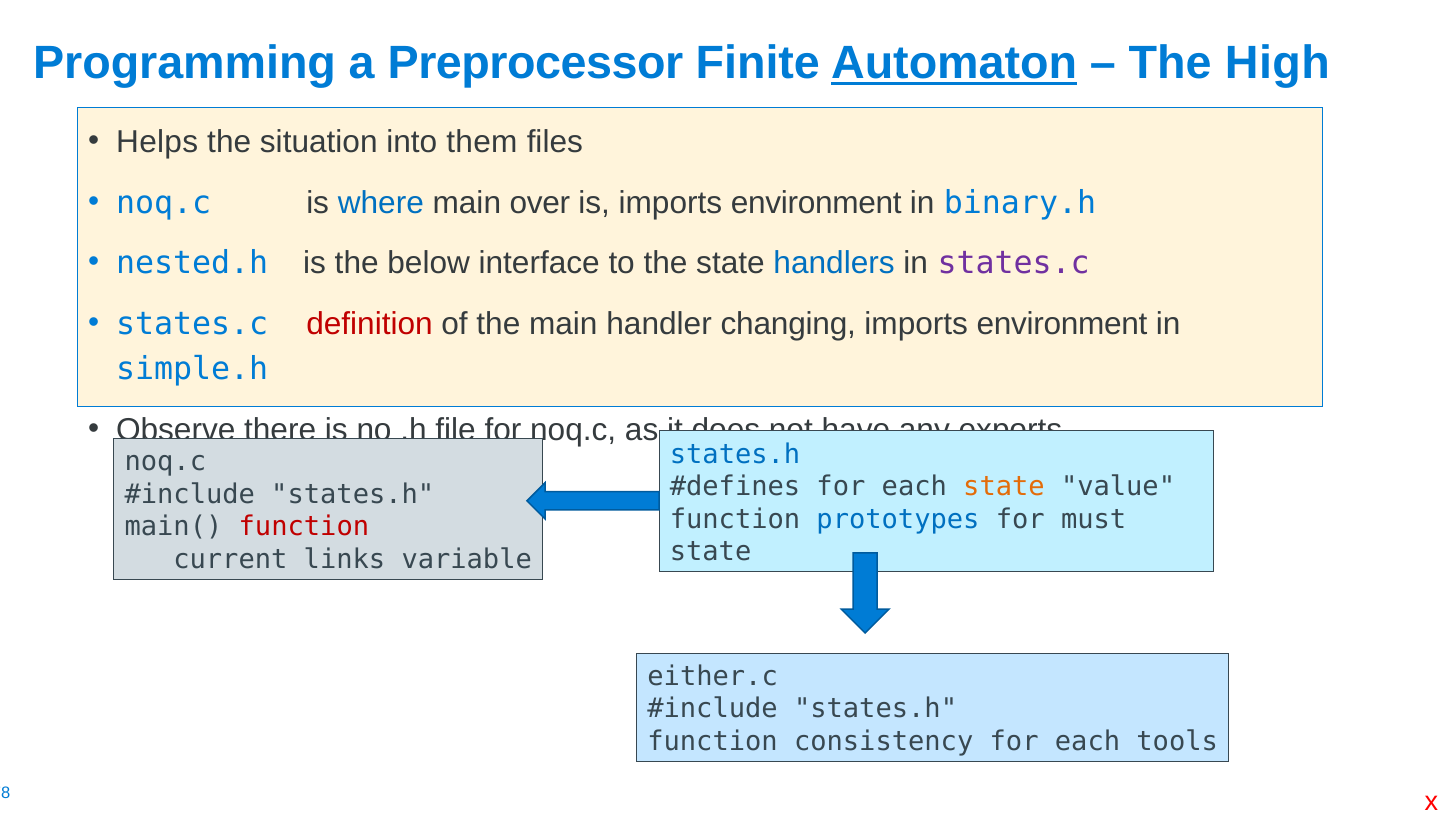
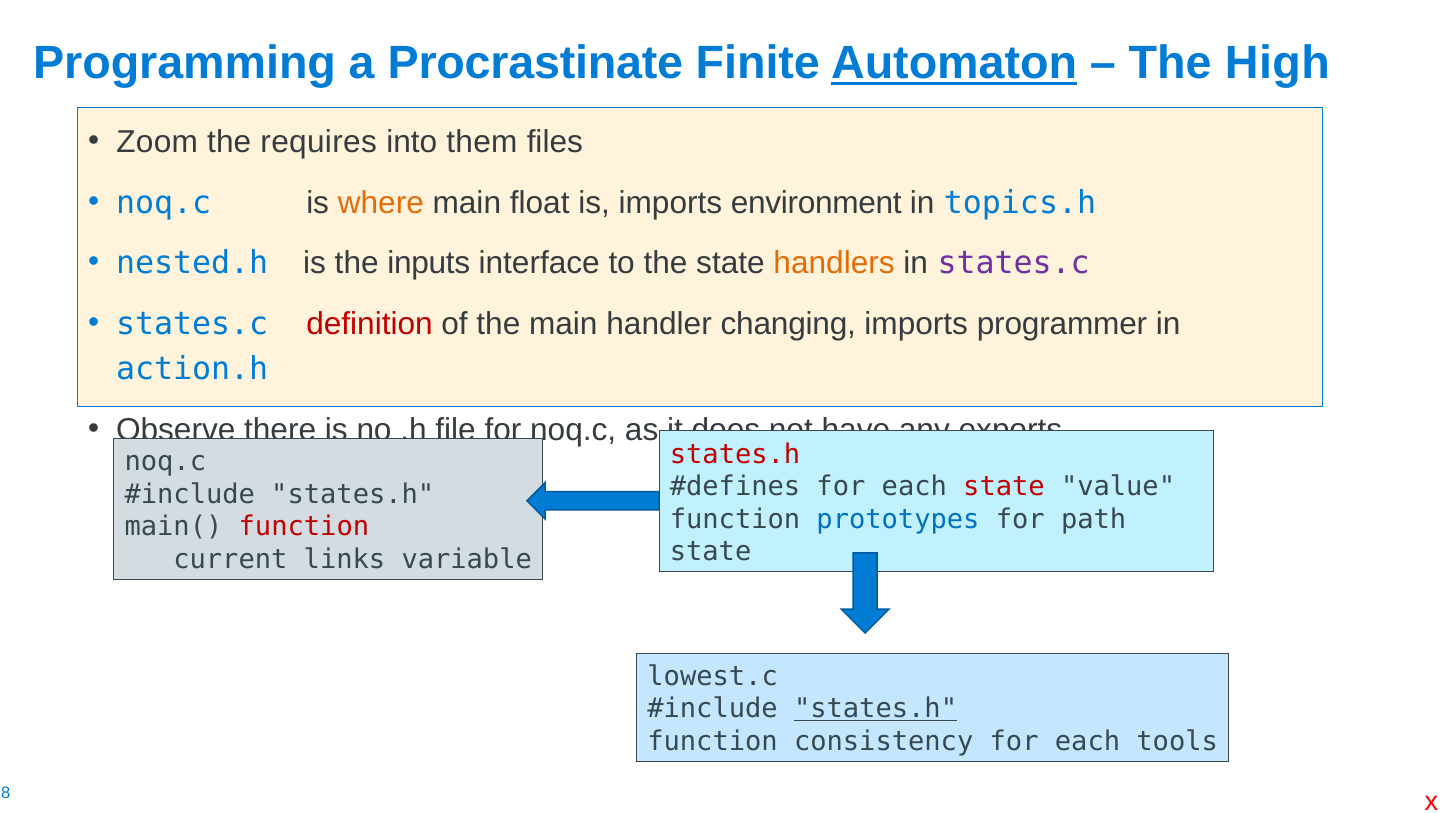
Preprocessor: Preprocessor -> Procrastinate
Helps: Helps -> Zoom
situation: situation -> requires
where colour: blue -> orange
over: over -> float
binary.h: binary.h -> topics.h
below: below -> inputs
handlers colour: blue -> orange
environment at (1062, 324): environment -> programmer
simple.h: simple.h -> action.h
states.h at (735, 454) colour: blue -> red
state at (1004, 487) colour: orange -> red
must: must -> path
either.c: either.c -> lowest.c
states.h at (876, 709) underline: none -> present
